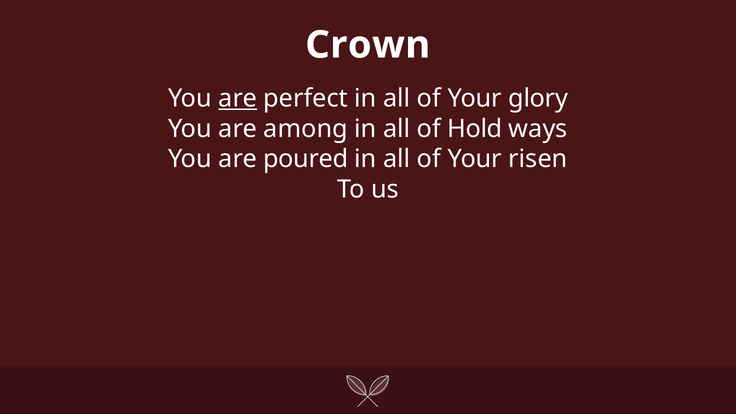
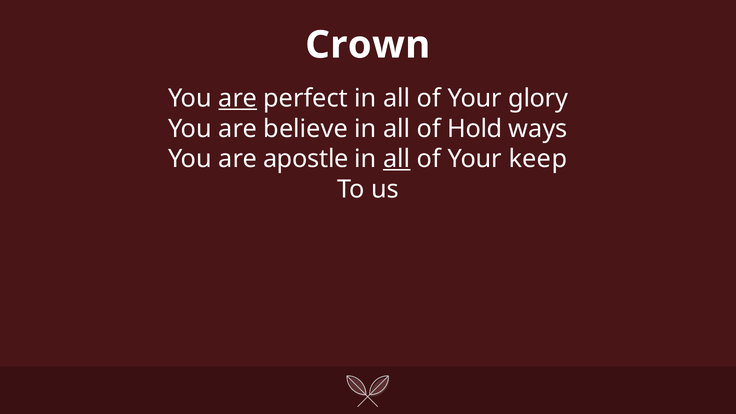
among: among -> believe
poured: poured -> apostle
all at (397, 159) underline: none -> present
risen: risen -> keep
